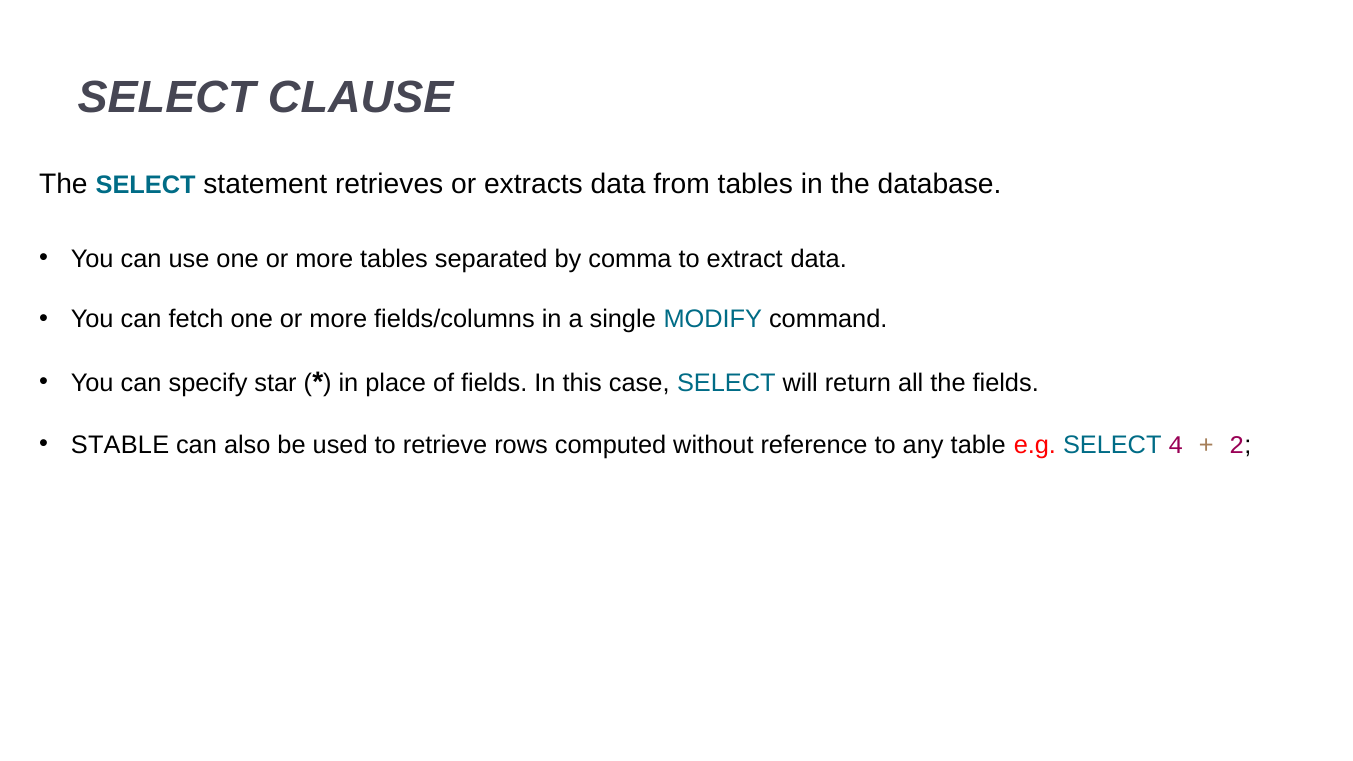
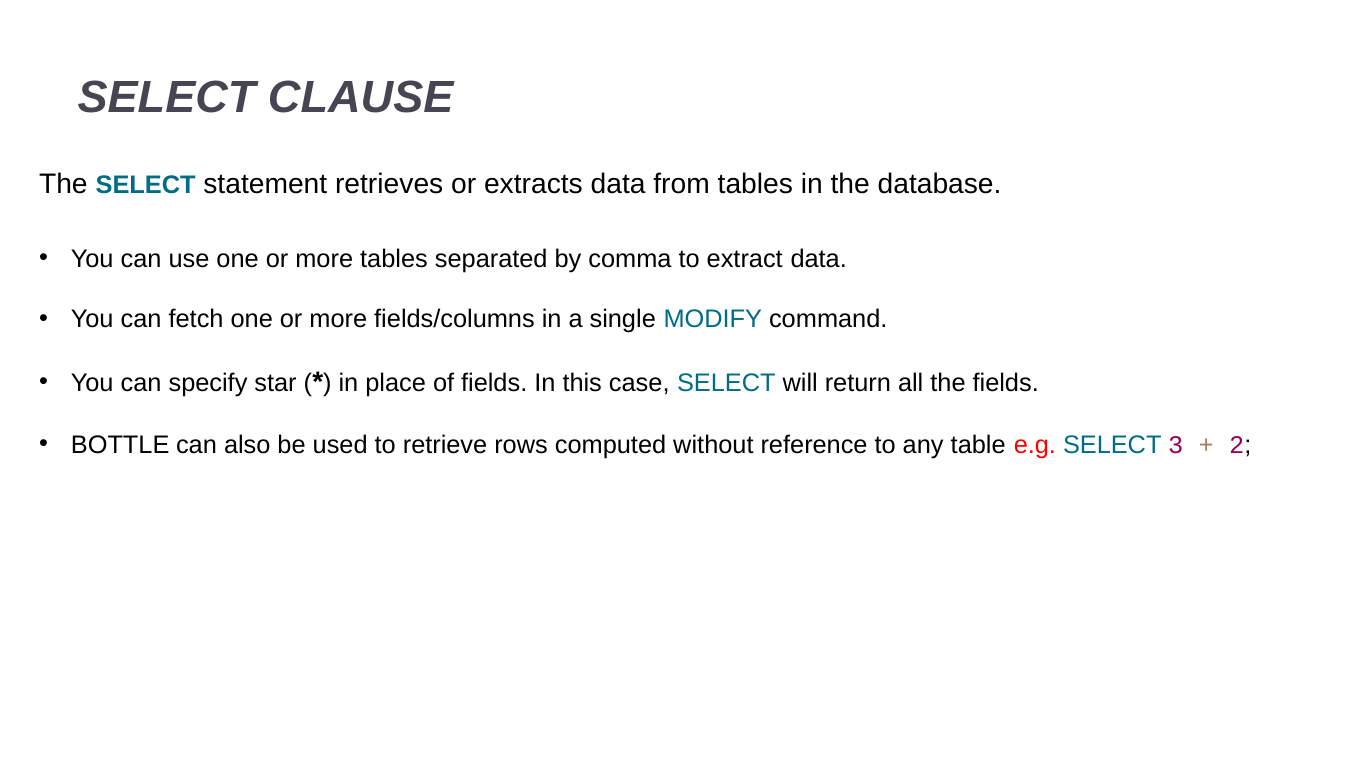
STABLE: STABLE -> BOTTLE
4: 4 -> 3
